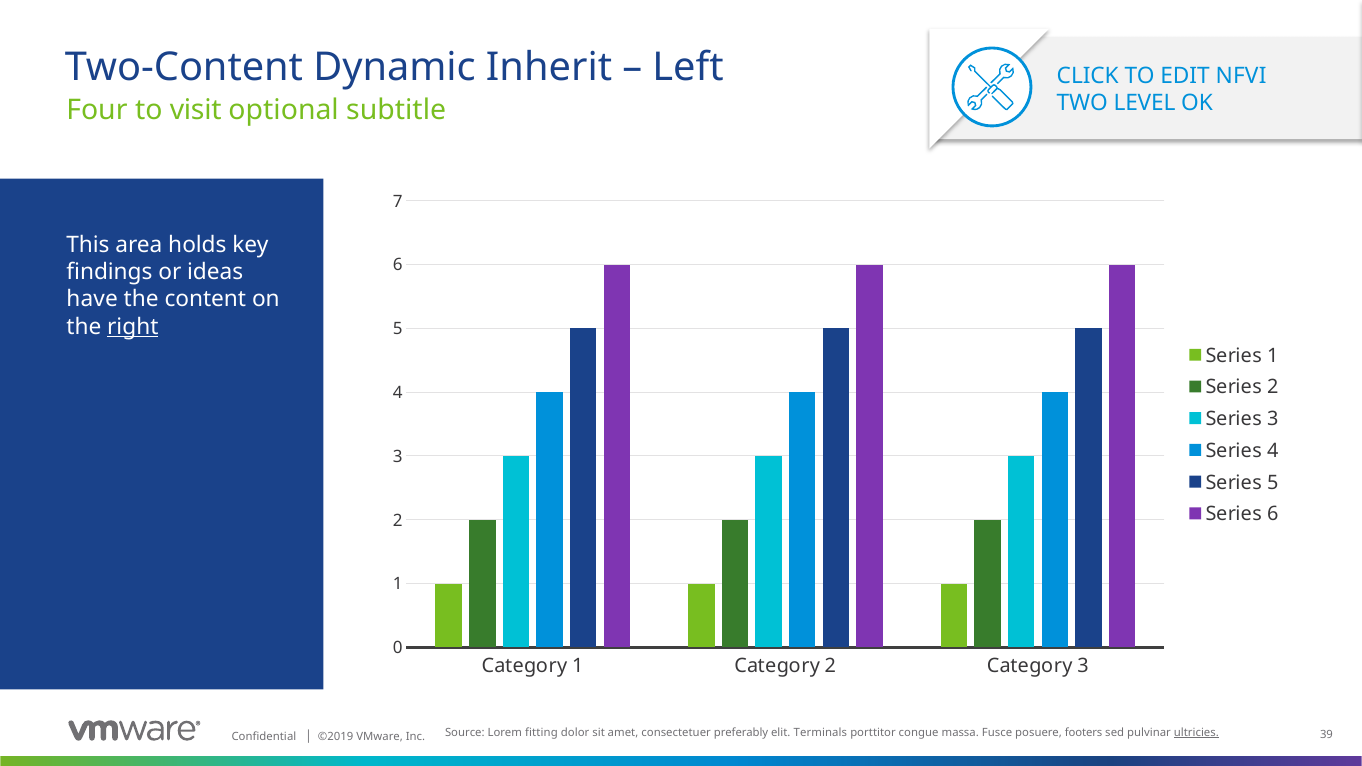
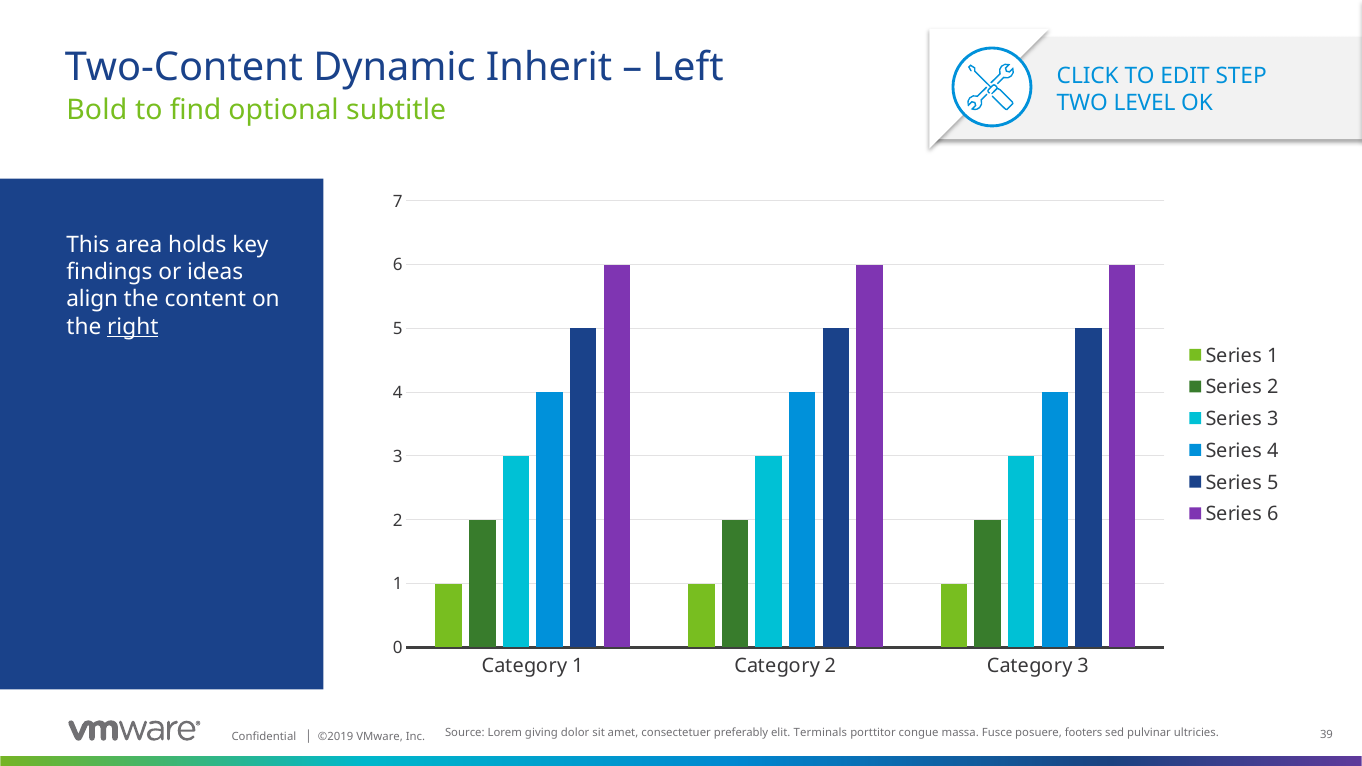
NFVI: NFVI -> STEP
Four: Four -> Bold
visit: visit -> find
have: have -> align
fitting: fitting -> giving
ultricies underline: present -> none
